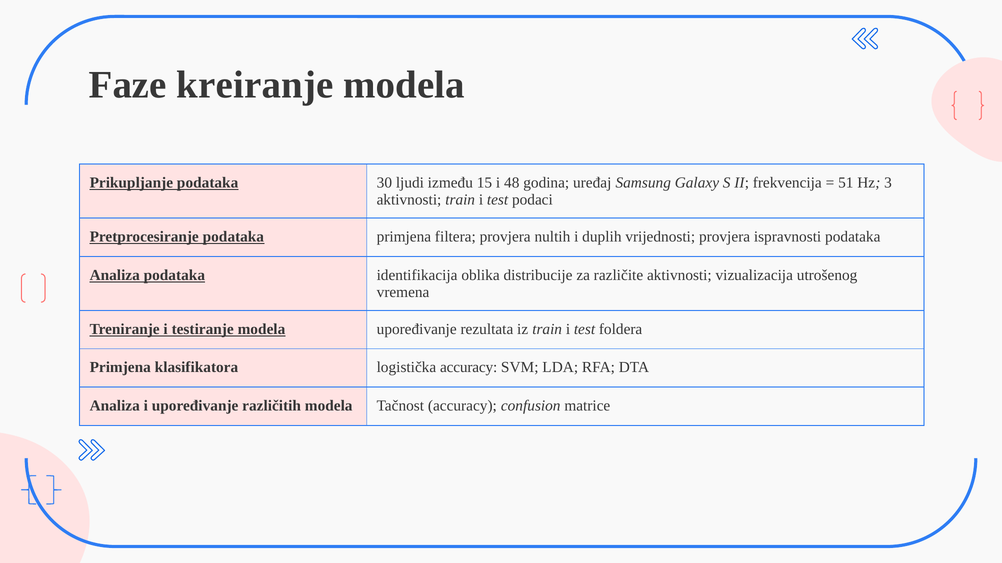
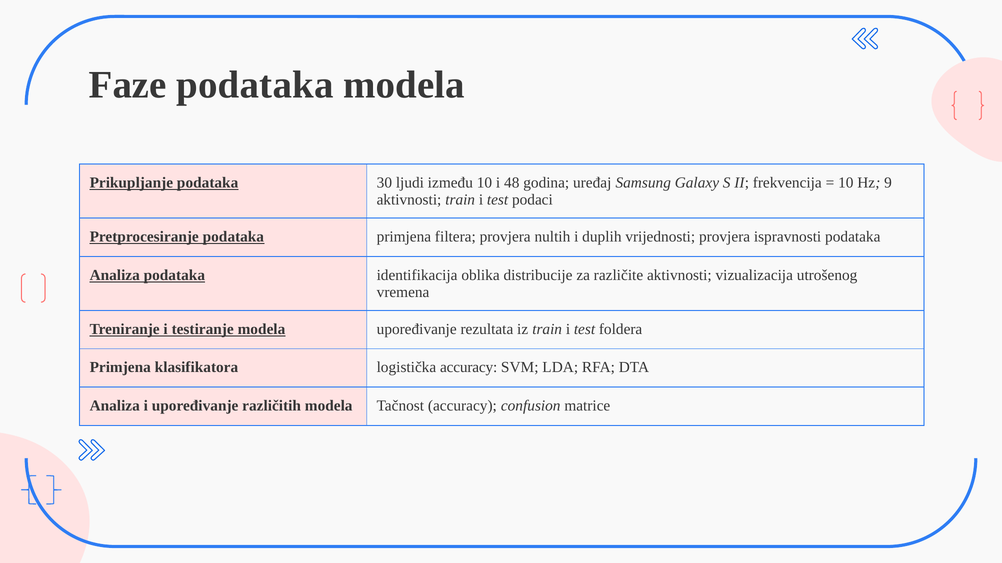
Faze kreiranje: kreiranje -> podataka
između 15: 15 -> 10
51 at (846, 183): 51 -> 10
3: 3 -> 9
